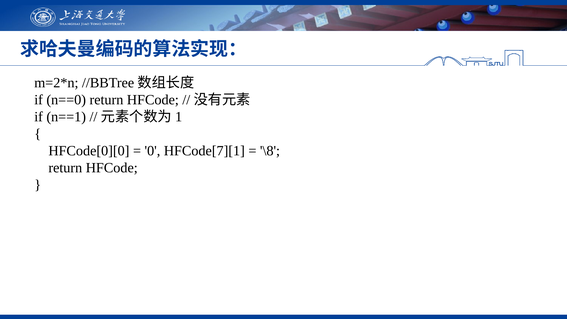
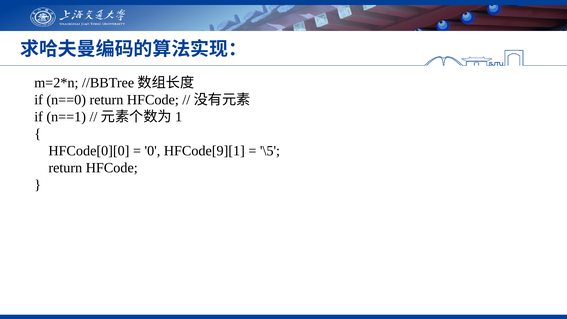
HFCode[7][1: HFCode[7][1 -> HFCode[9][1
\8: \8 -> \5
